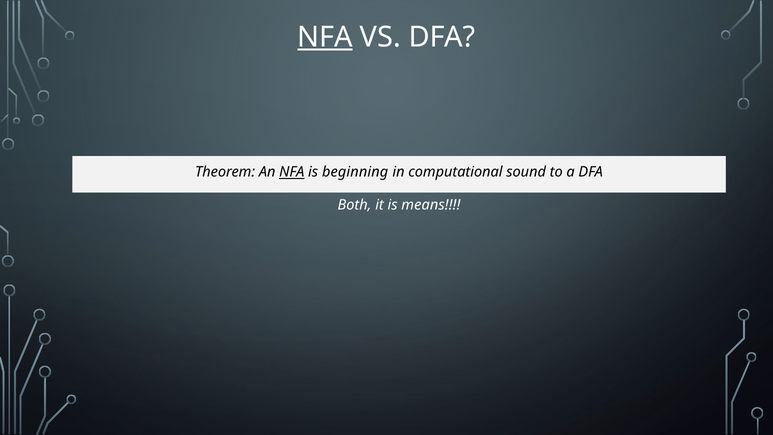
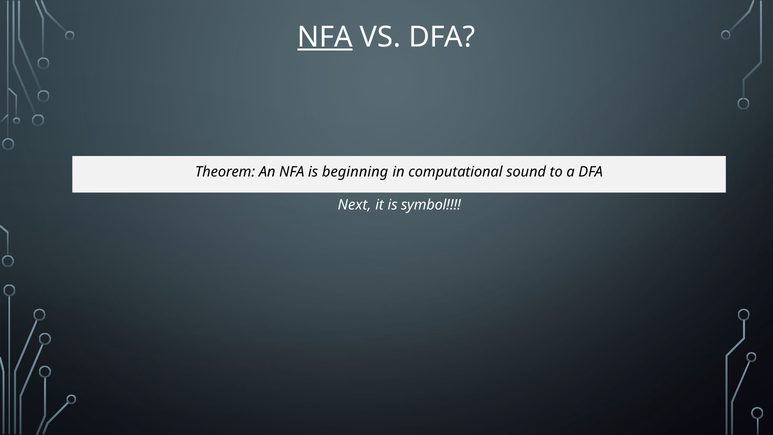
NFA at (292, 172) underline: present -> none
Both: Both -> Next
means: means -> symbol
